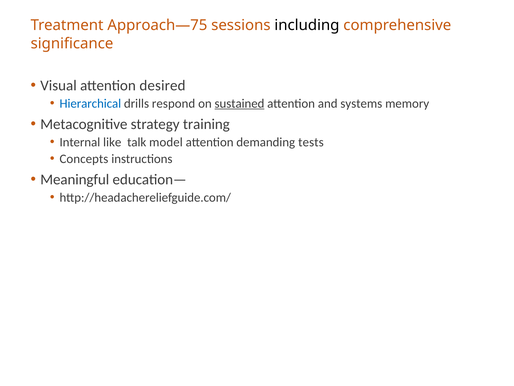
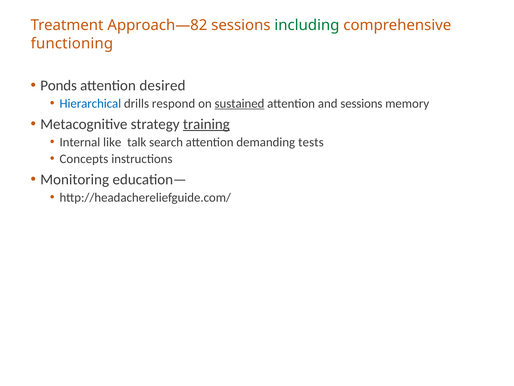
Approach—75: Approach—75 -> Approach—82
including colour: black -> green
significance: significance -> functioning
Visual: Visual -> Ponds
and systems: systems -> sessions
training underline: none -> present
model: model -> search
Meaningful: Meaningful -> Monitoring
